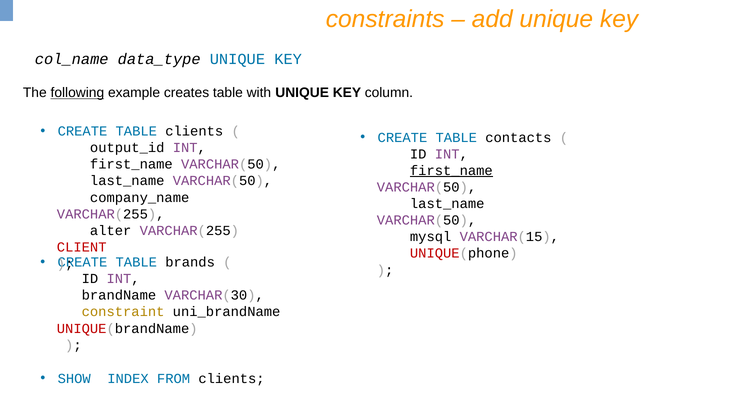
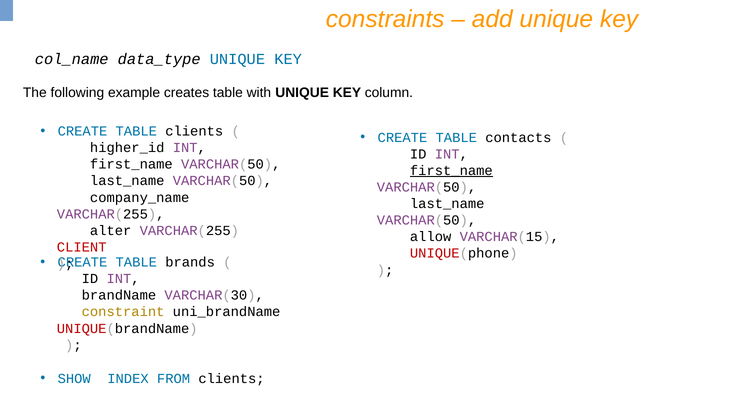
following underline: present -> none
output_id: output_id -> higher_id
mysql: mysql -> allow
